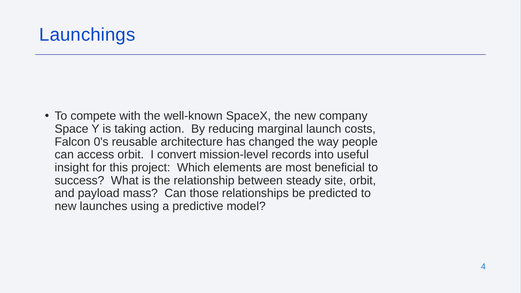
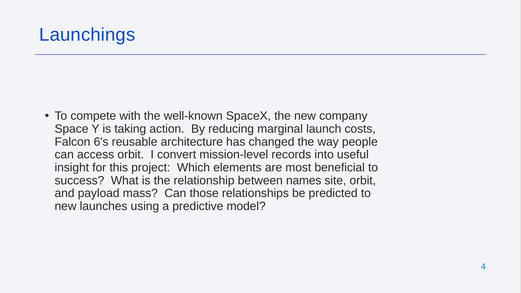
0's: 0's -> 6's
steady: steady -> names
